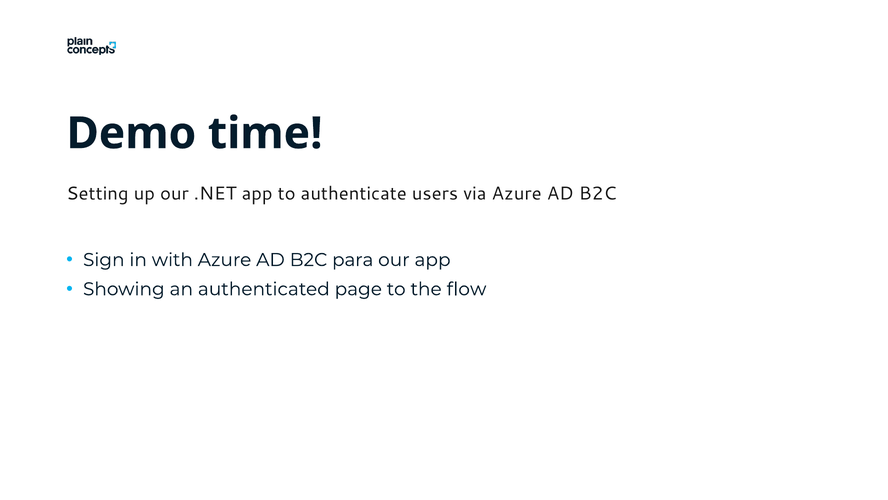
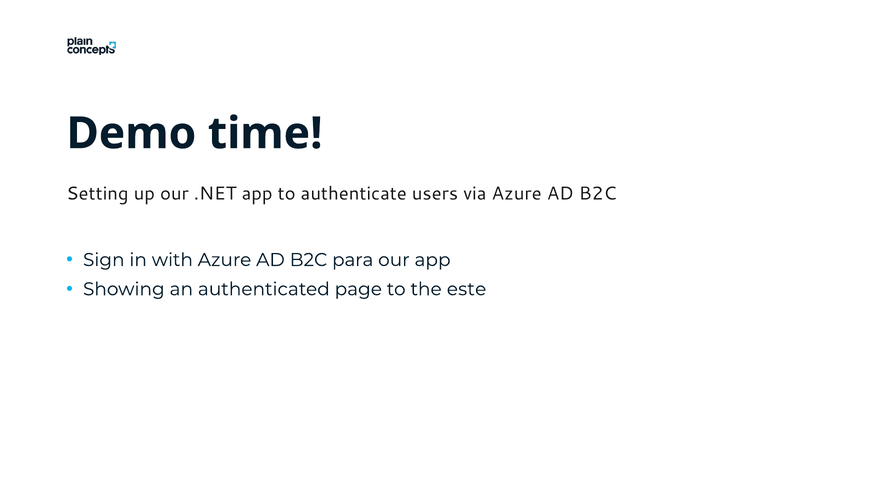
flow: flow -> este
